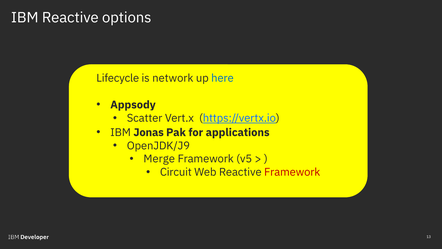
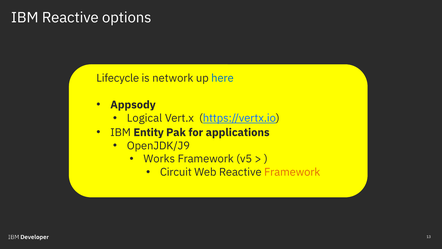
Scatter: Scatter -> Logical
Jonas: Jonas -> Entity
Merge: Merge -> Works
Framework at (292, 172) colour: red -> orange
